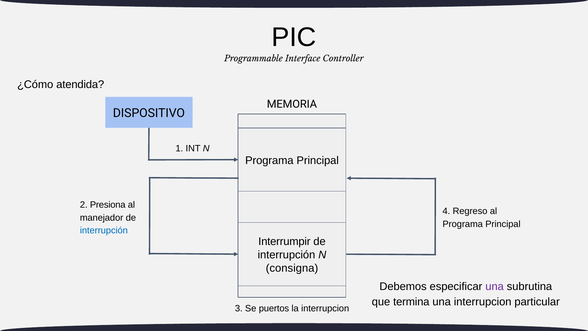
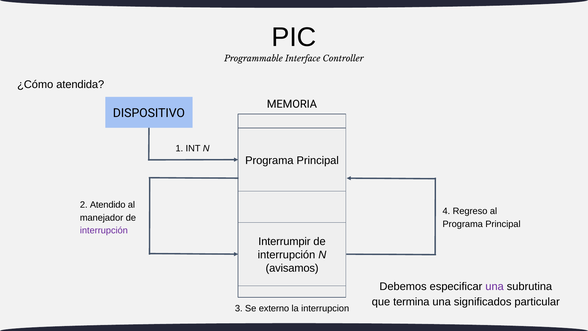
Presiona: Presiona -> Atendido
interrupción at (104, 230) colour: blue -> purple
consigna: consigna -> avisamos
una interrupcion: interrupcion -> significados
puertos: puertos -> externo
